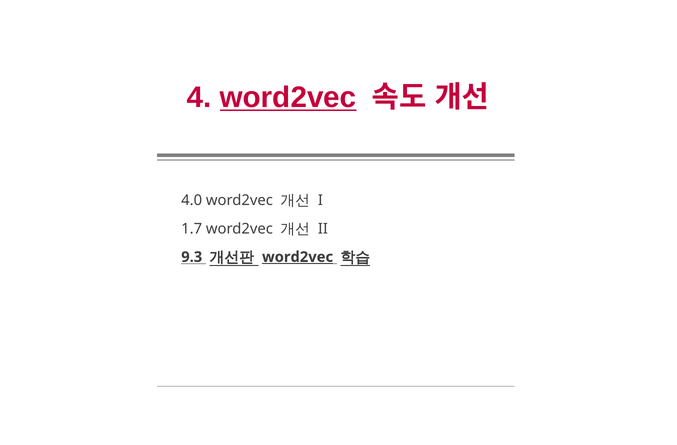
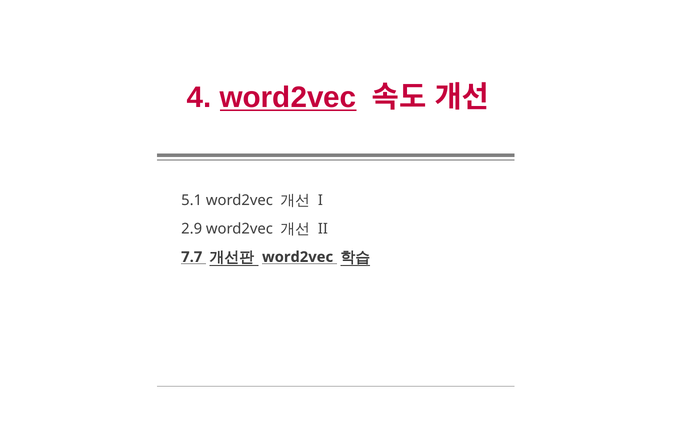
4.0: 4.0 -> 5.1
1.7: 1.7 -> 2.9
9.3: 9.3 -> 7.7
word2vec at (298, 257) underline: present -> none
